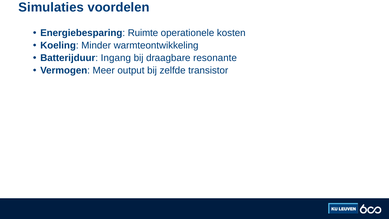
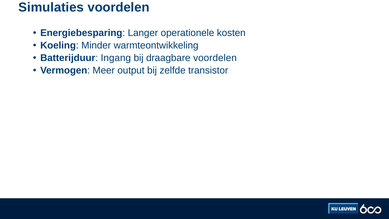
Ruimte: Ruimte -> Langer
draagbare resonante: resonante -> voordelen
